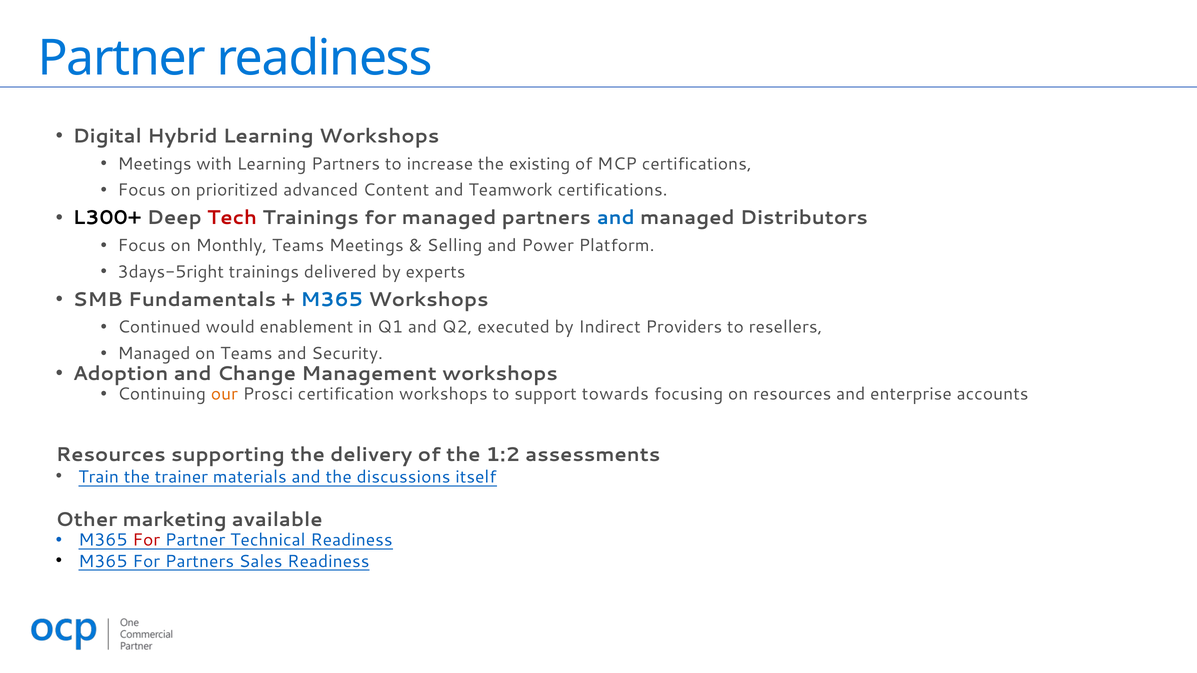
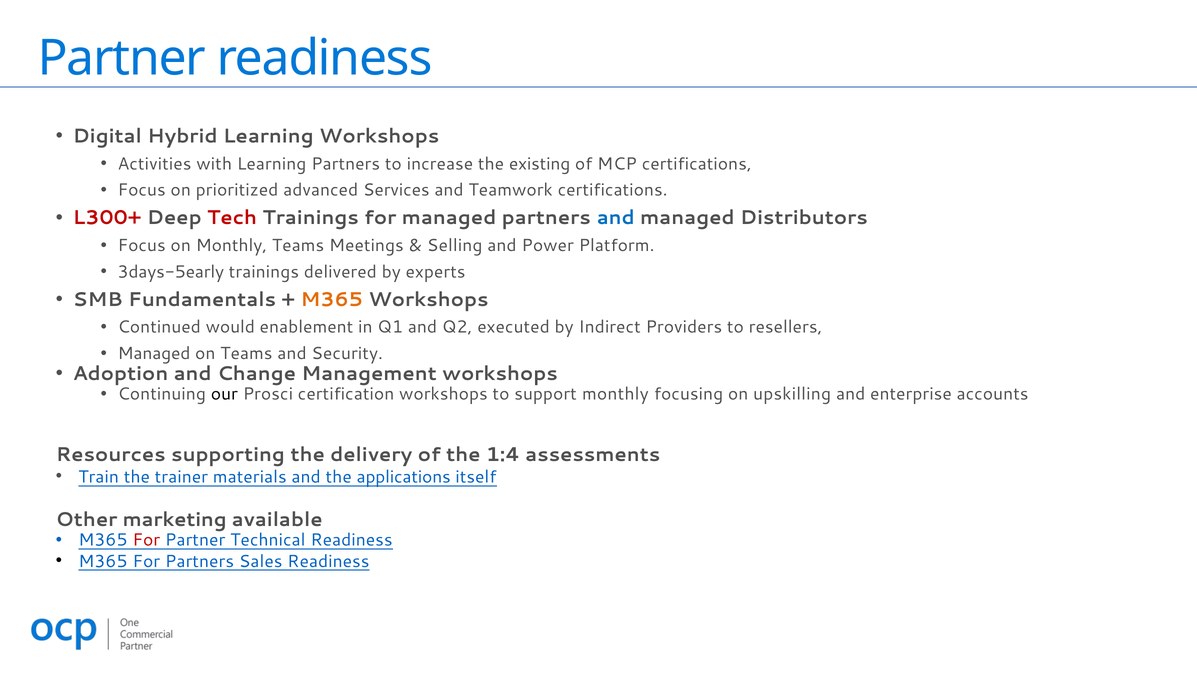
Meetings at (155, 164): Meetings -> Activities
Content: Content -> Services
L300+ colour: black -> red
3days-5right: 3days-5right -> 3days-5early
M365 at (332, 300) colour: blue -> orange
our colour: orange -> black
support towards: towards -> monthly
on resources: resources -> upskilling
1:2: 1:2 -> 1:4
discussions: discussions -> applications
